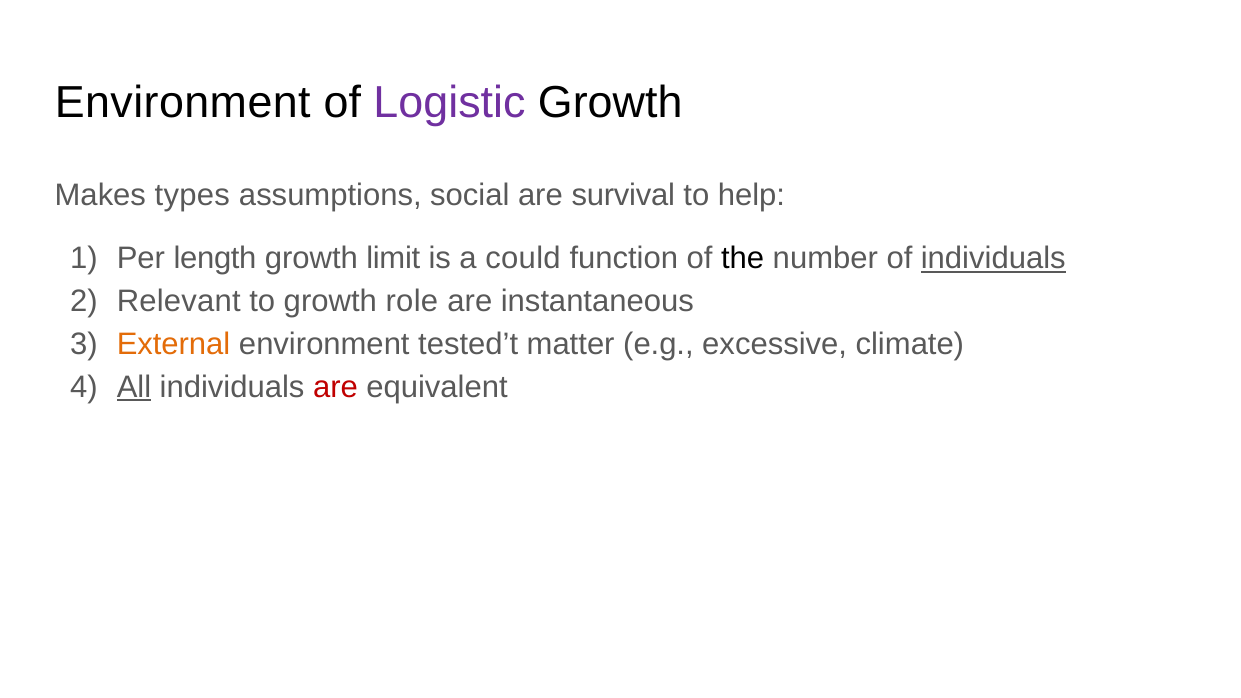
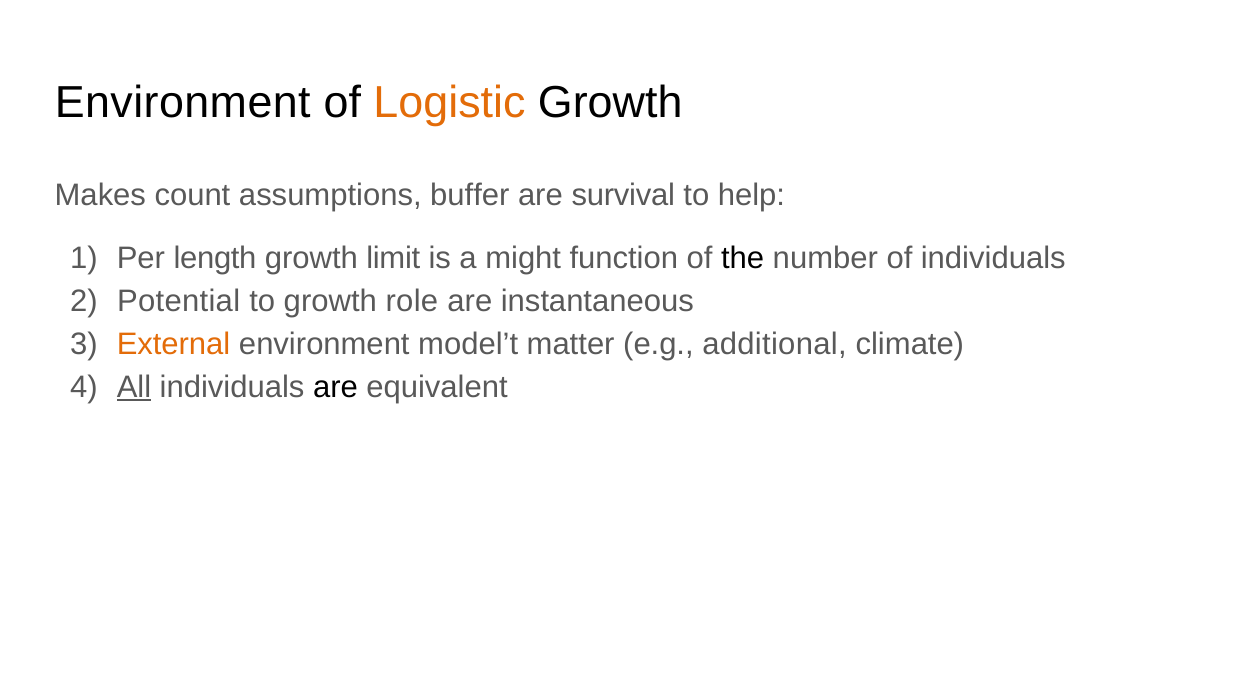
Logistic colour: purple -> orange
types: types -> count
social: social -> buffer
could: could -> might
individuals at (993, 259) underline: present -> none
Relevant: Relevant -> Potential
tested’t: tested’t -> model’t
excessive: excessive -> additional
are at (335, 387) colour: red -> black
